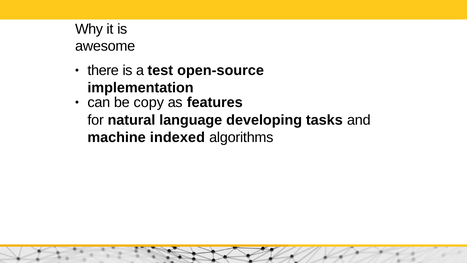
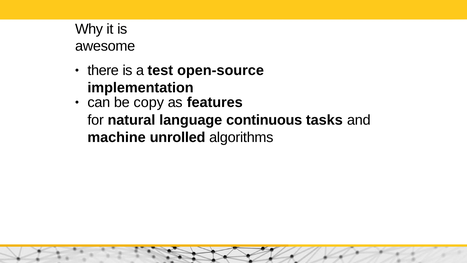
developing: developing -> continuous
indexed: indexed -> unrolled
